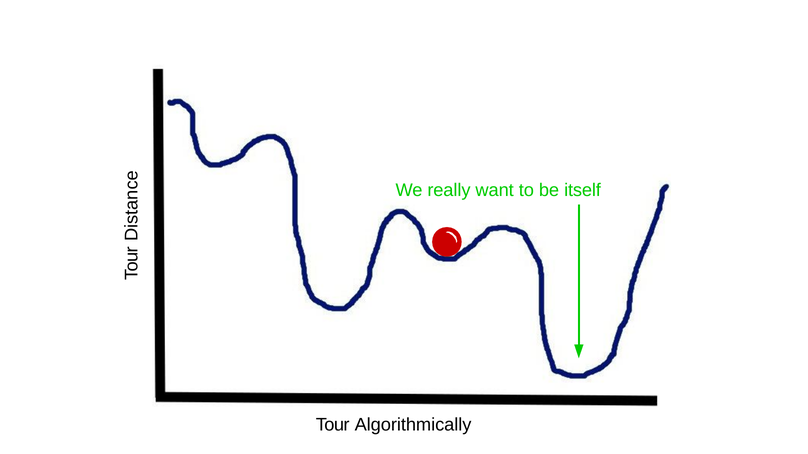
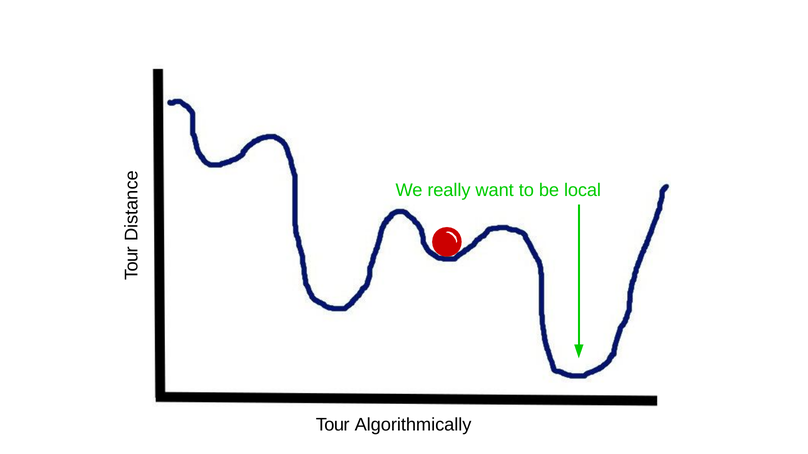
itself: itself -> local
